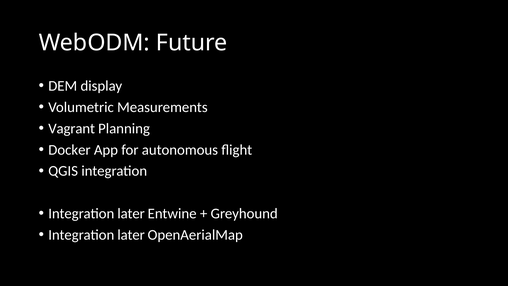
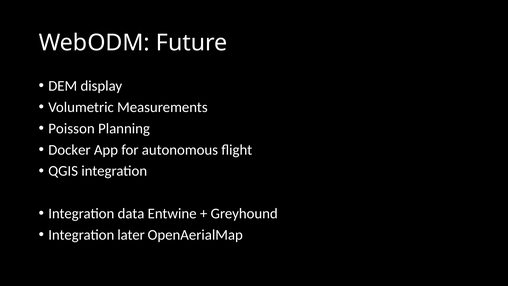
Vagrant: Vagrant -> Poisson
later at (131, 213): later -> data
